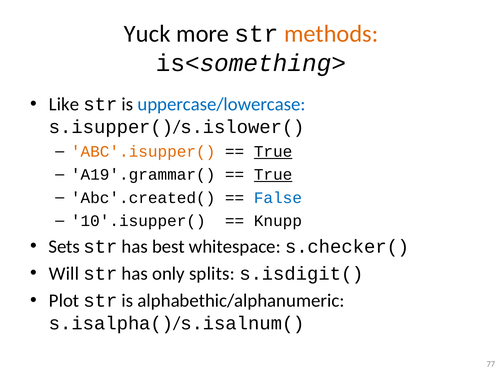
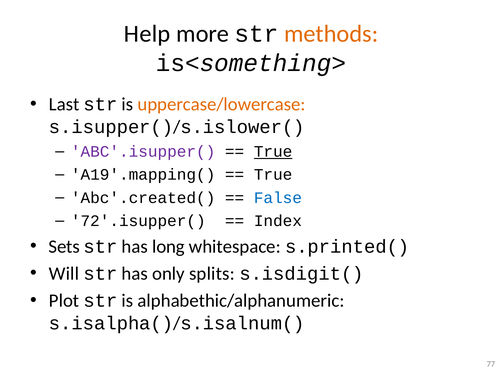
Yuck: Yuck -> Help
Like: Like -> Last
uppercase/lowercase colour: blue -> orange
ABC'.isupper( colour: orange -> purple
A19'.grammar(: A19'.grammar( -> A19'.mapping(
True at (273, 175) underline: present -> none
10'.isupper(: 10'.isupper( -> 72'.isupper(
Knupp: Knupp -> Index
best: best -> long
s.checker(: s.checker( -> s.printed(
